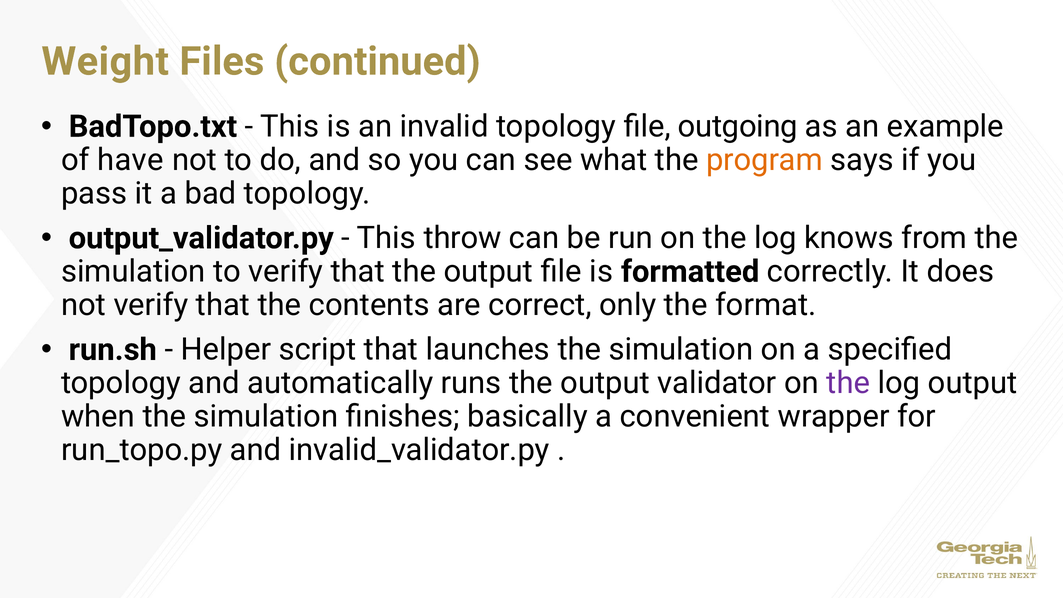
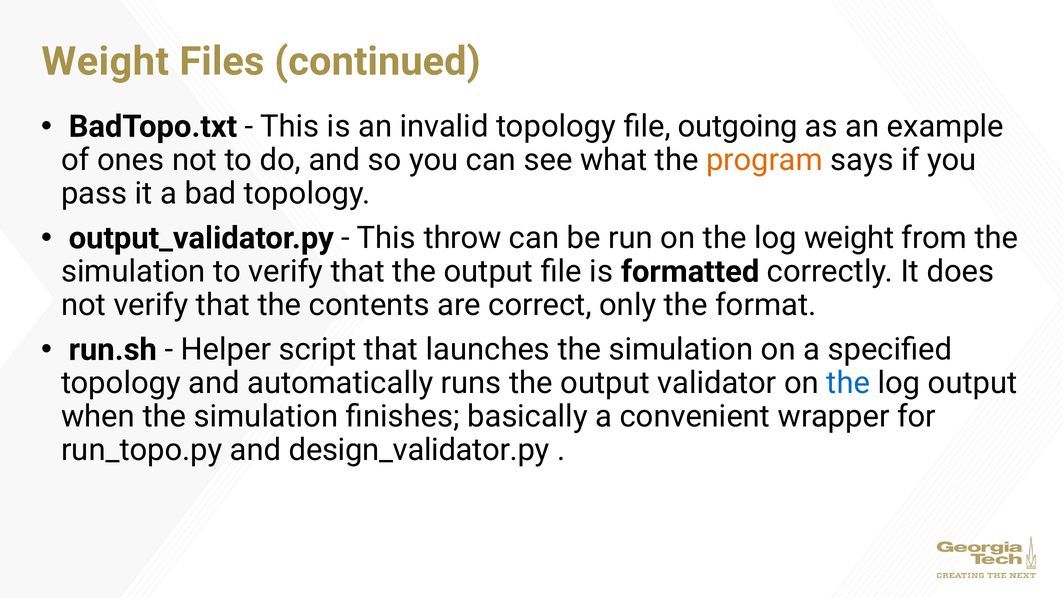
have: have -> ones
log knows: knows -> weight
the at (848, 383) colour: purple -> blue
invalid_validator.py: invalid_validator.py -> design_validator.py
